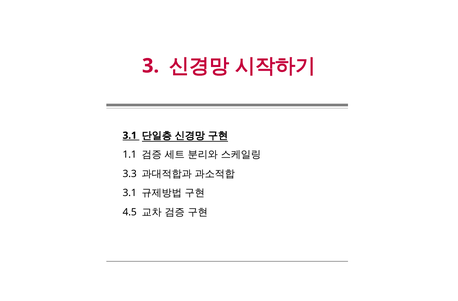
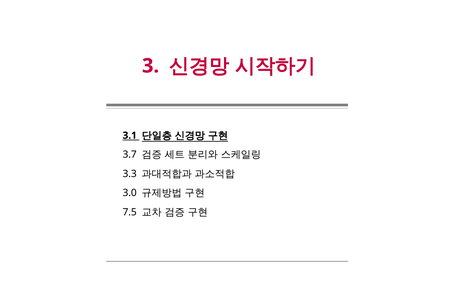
1.1: 1.1 -> 3.7
3.1 at (130, 193): 3.1 -> 3.0
4.5: 4.5 -> 7.5
